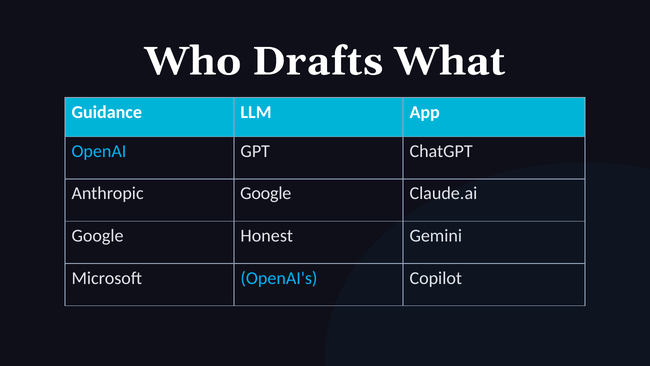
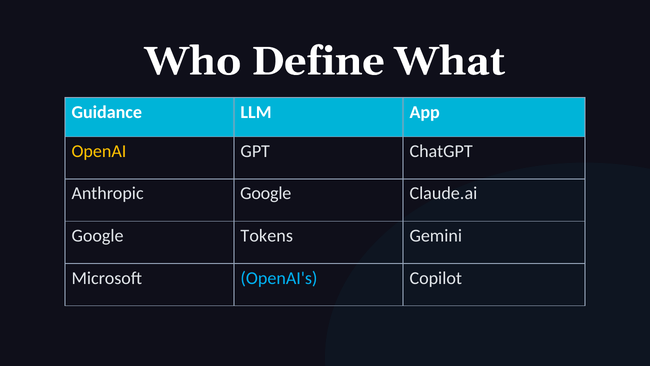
Drafts: Drafts -> Define
OpenAI colour: light blue -> yellow
Honest: Honest -> Tokens
